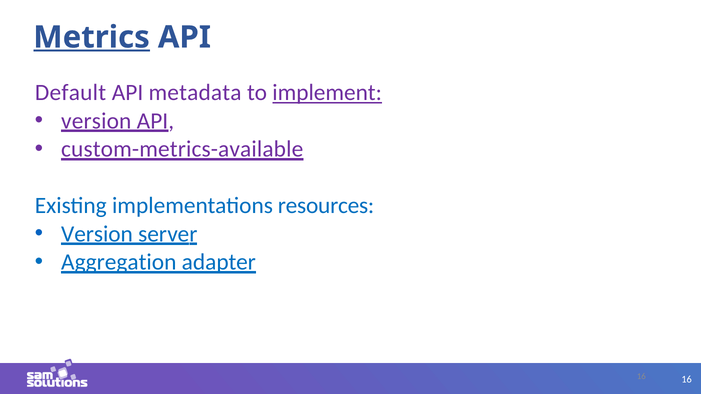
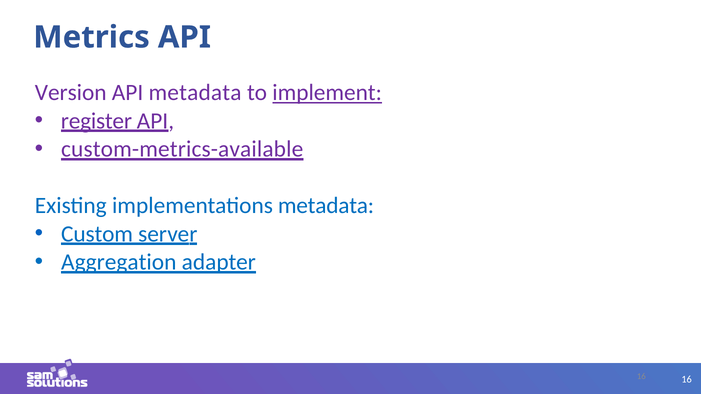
Metrics underline: present -> none
Default: Default -> Version
version at (96, 121): version -> register
implementations resources: resources -> metadata
Version at (97, 234): Version -> Custom
